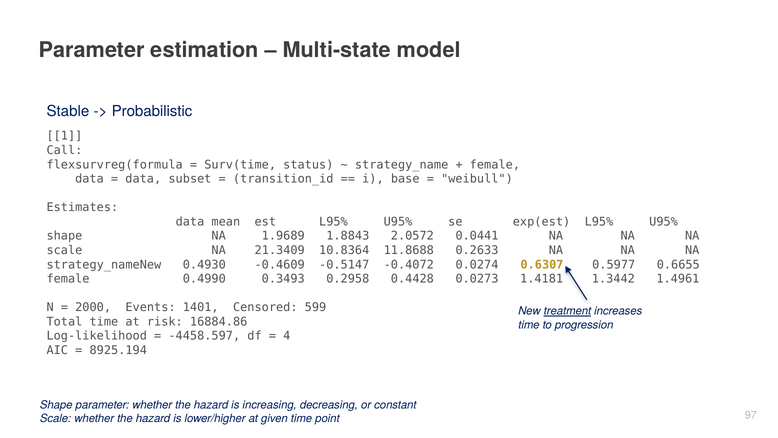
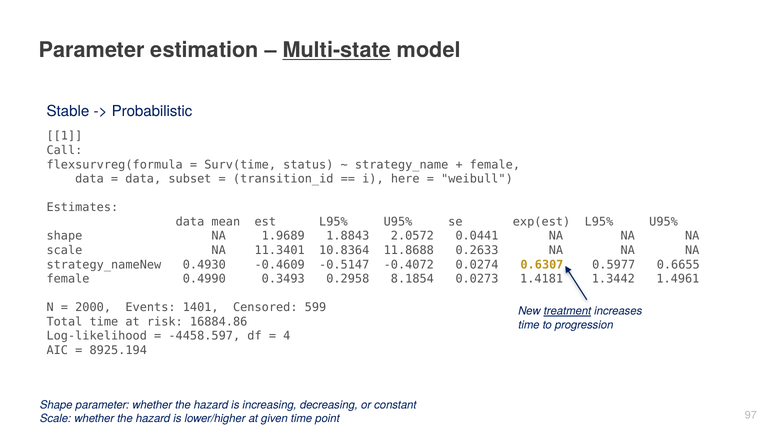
Multi-state underline: none -> present
base: base -> here
21.3409: 21.3409 -> 11.3401
0.4428: 0.4428 -> 8.1854
